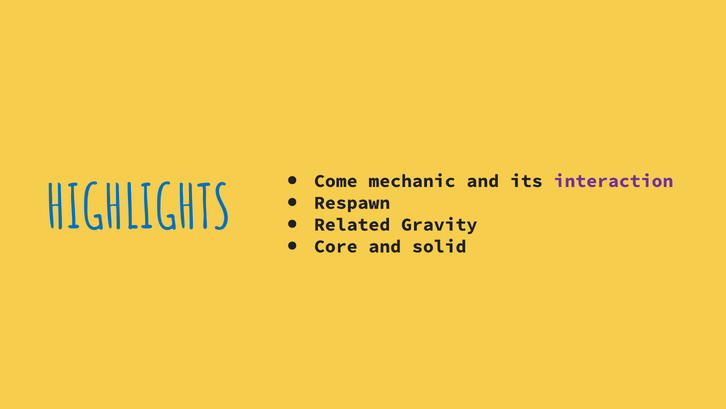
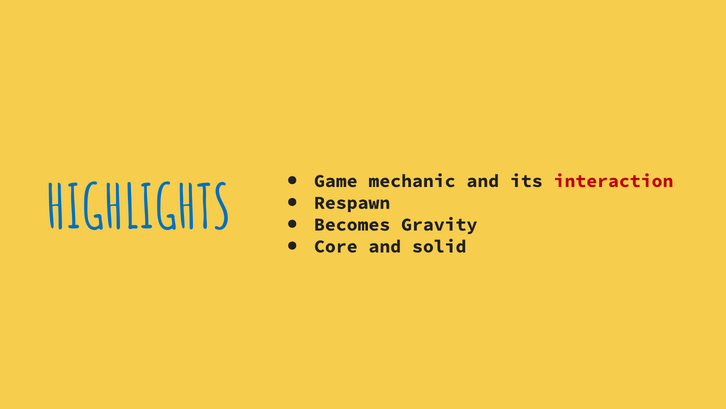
Come: Come -> Game
interaction colour: purple -> red
Related: Related -> Becomes
